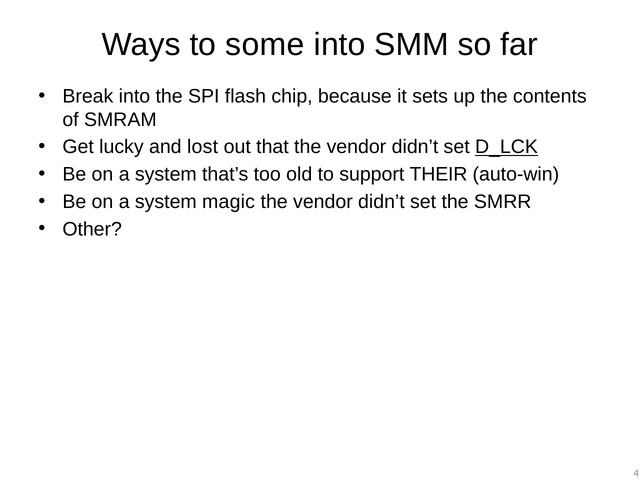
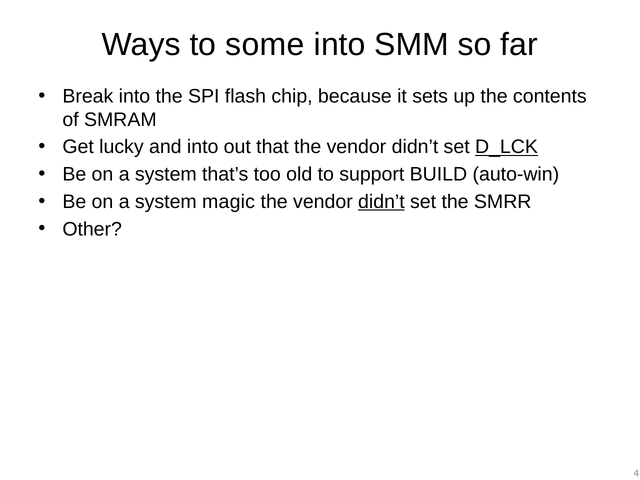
and lost: lost -> into
THEIR: THEIR -> BUILD
didn’t at (381, 202) underline: none -> present
